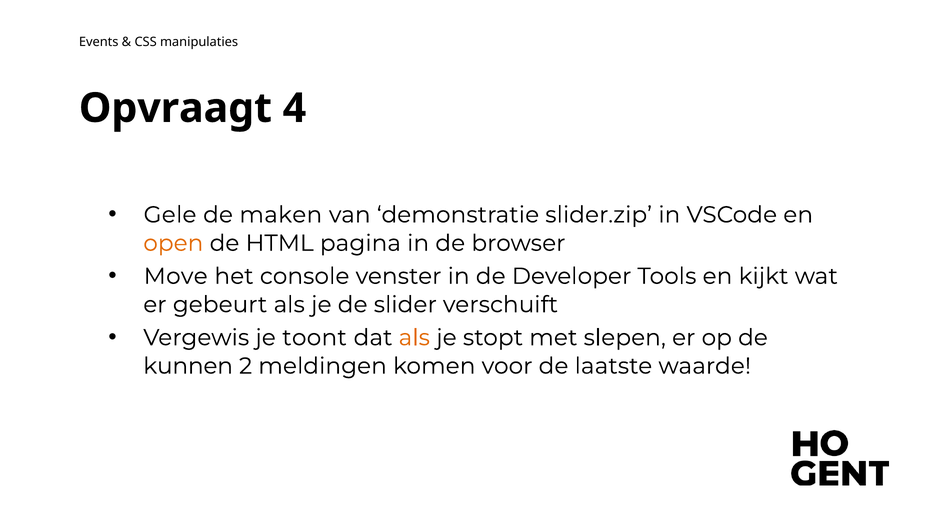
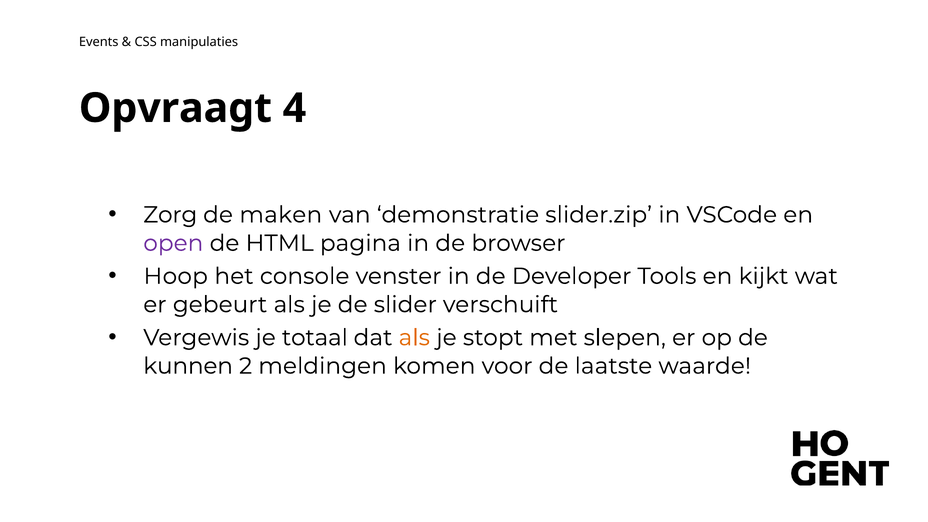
Gele: Gele -> Zorg
open colour: orange -> purple
Move: Move -> Hoop
toont: toont -> totaal
